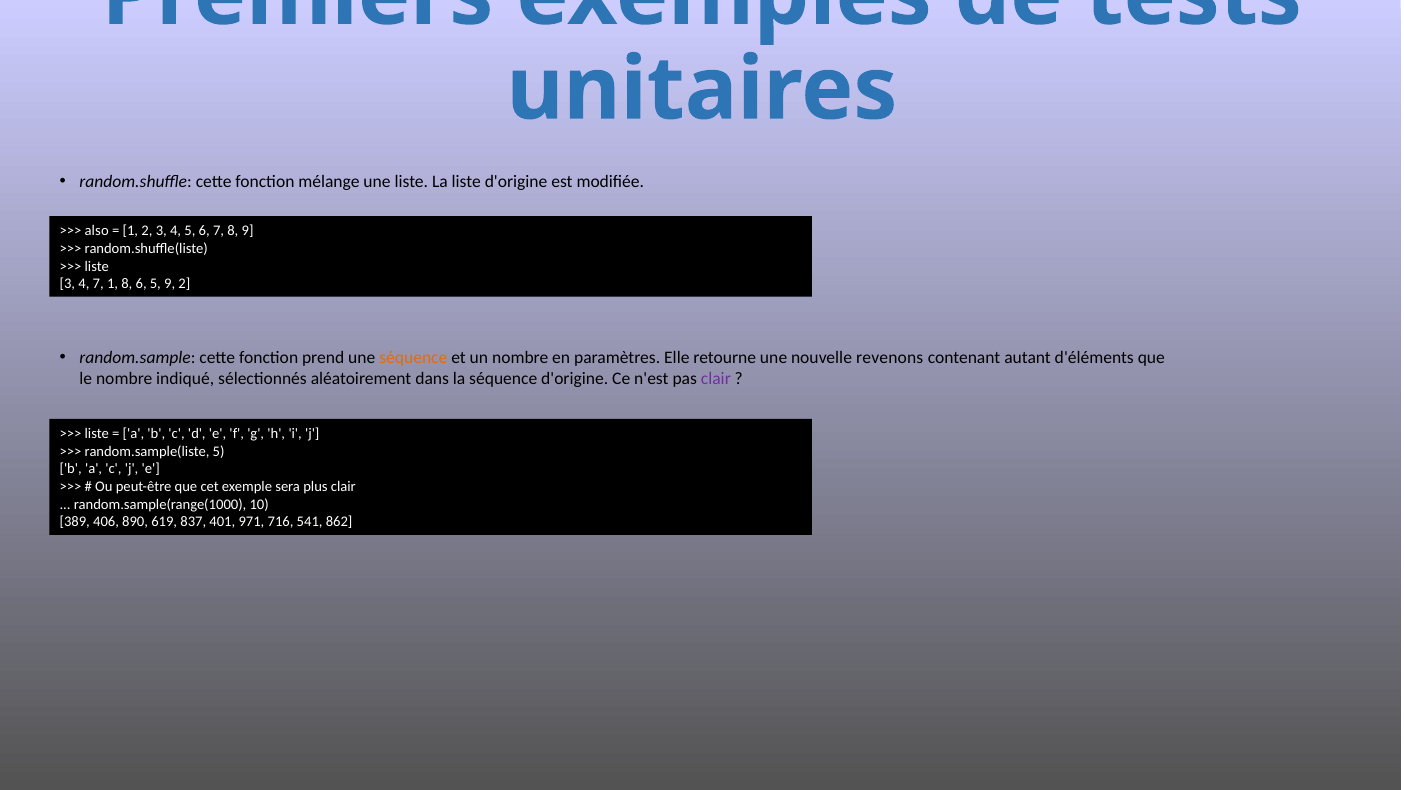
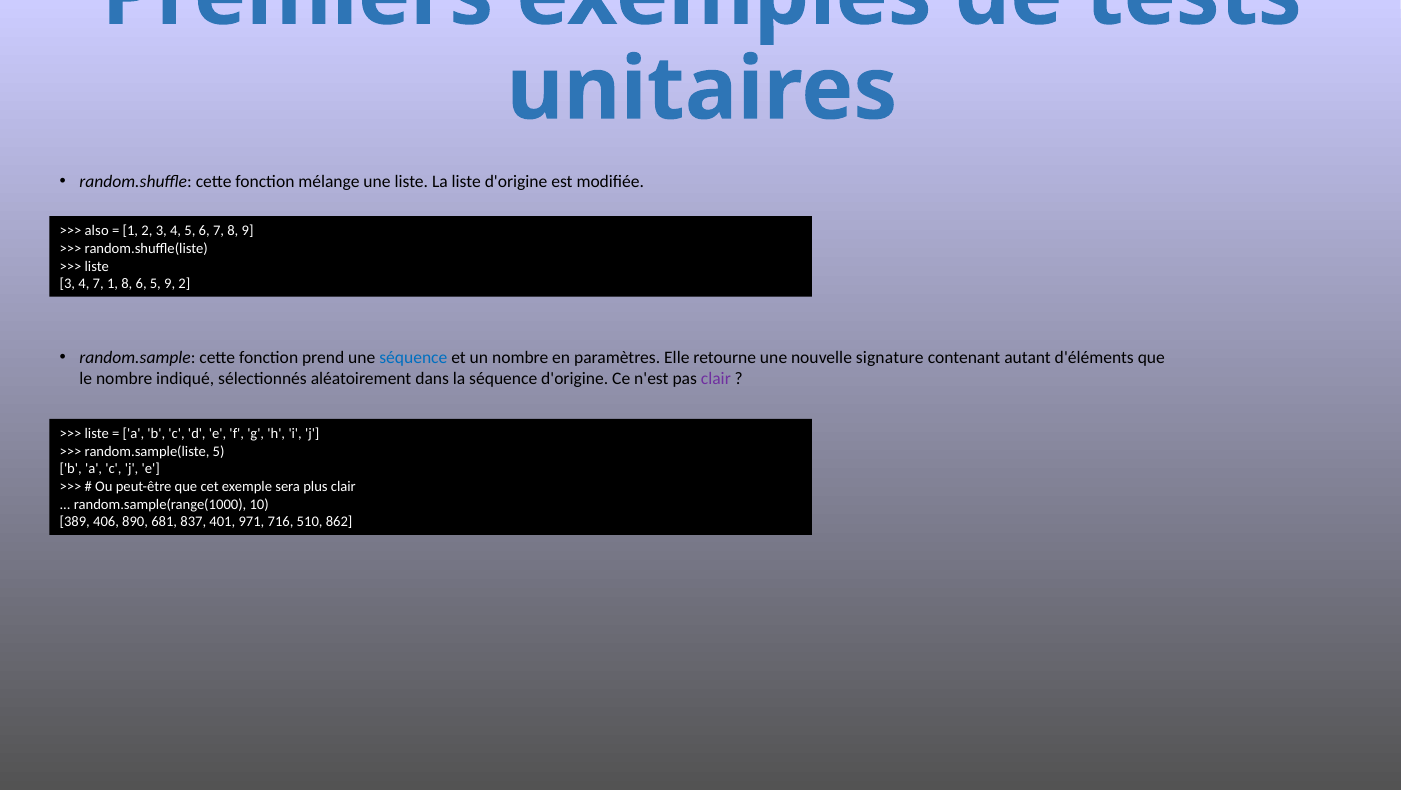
séquence at (413, 358) colour: orange -> blue
revenons: revenons -> signature
619: 619 -> 681
541: 541 -> 510
